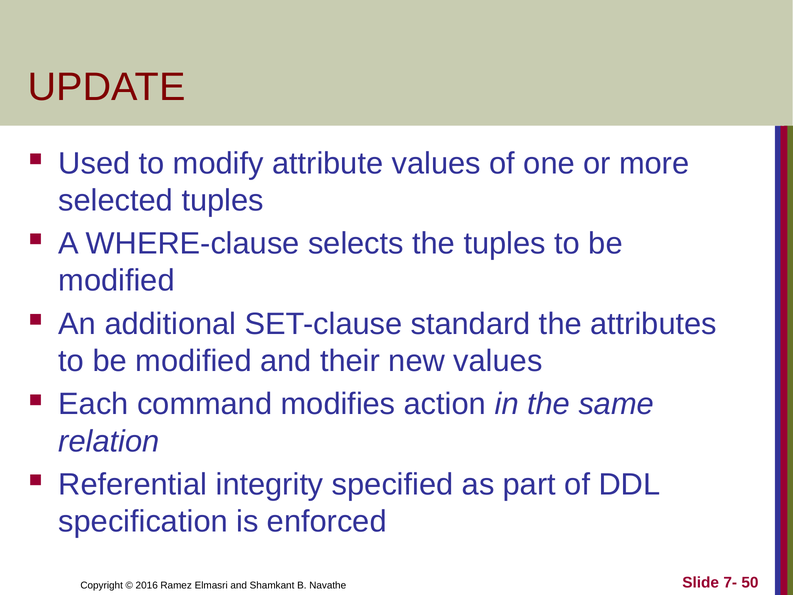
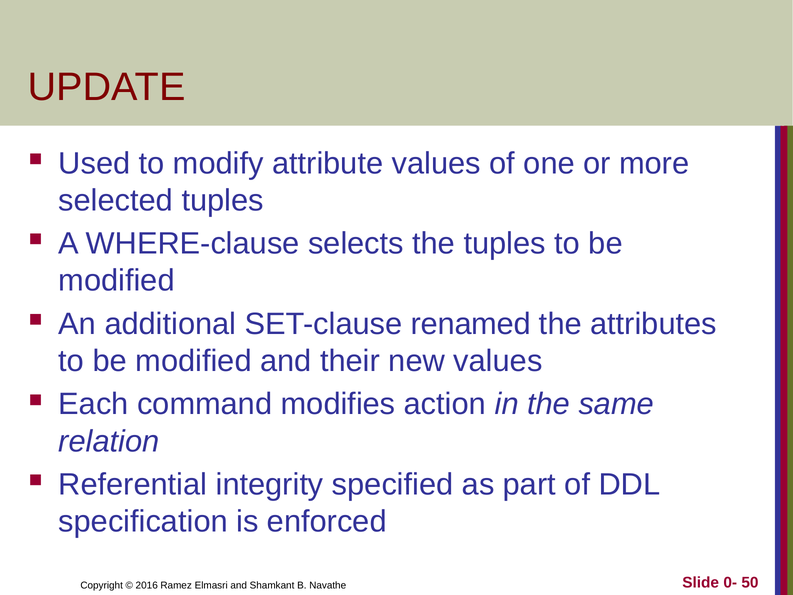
standard: standard -> renamed
7-: 7- -> 0-
